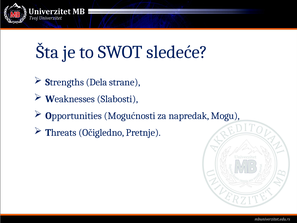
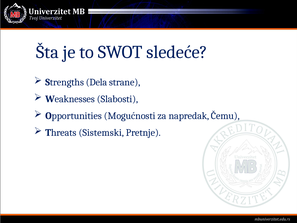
Mogu: Mogu -> Čemu
Očigledno: Očigledno -> Sistemski
